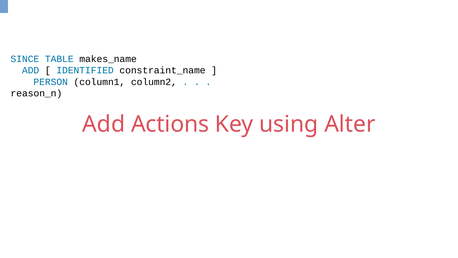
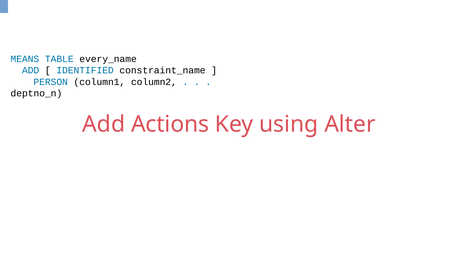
SINCE: SINCE -> MEANS
makes_name: makes_name -> every_name
reason_n: reason_n -> deptno_n
